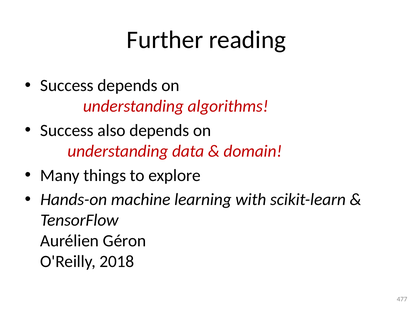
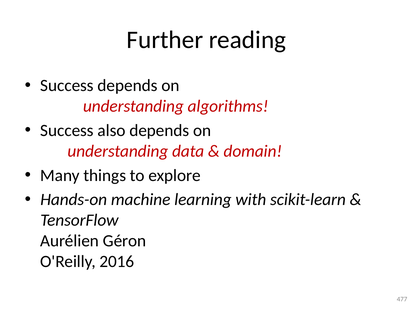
2018: 2018 -> 2016
